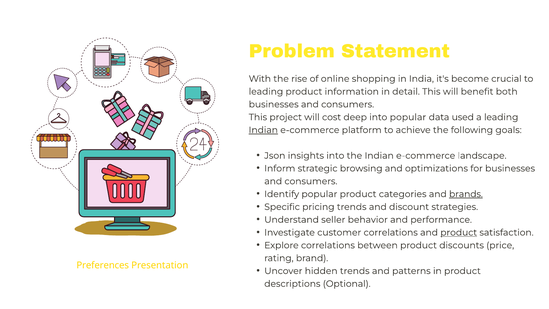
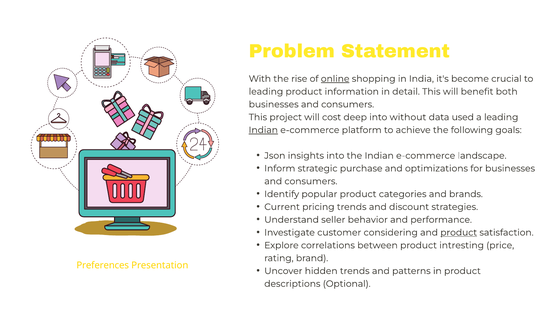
online underline: none -> present
into popular: popular -> without
browsing: browsing -> purchase
brands underline: present -> none
Specific: Specific -> Current
customer correlations: correlations -> considering
discounts: discounts -> intresting
